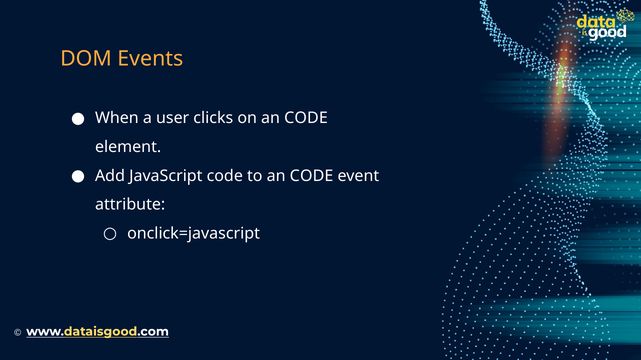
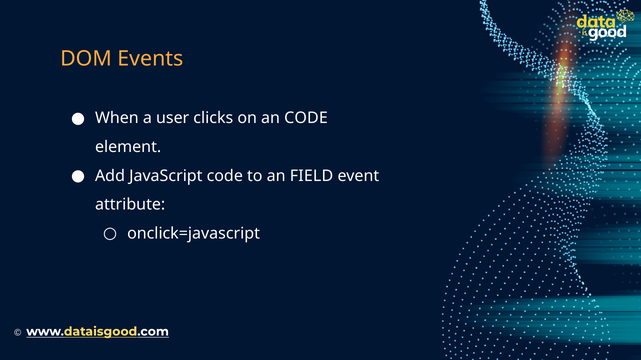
to an CODE: CODE -> FIELD
